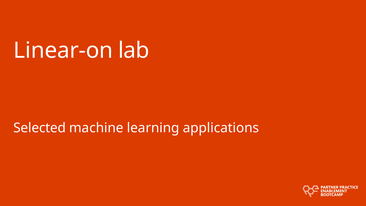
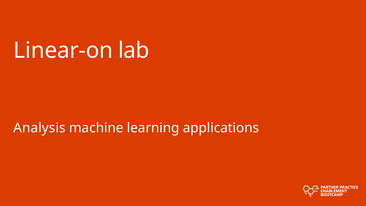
Selected: Selected -> Analysis
